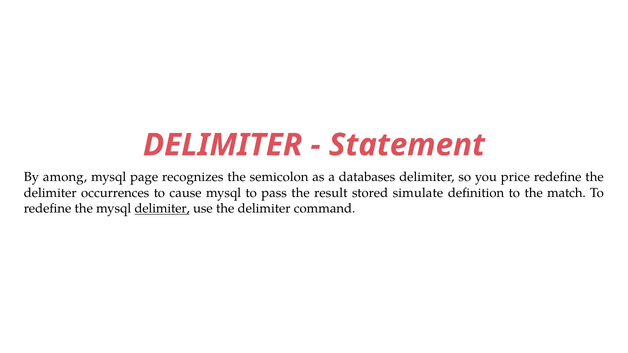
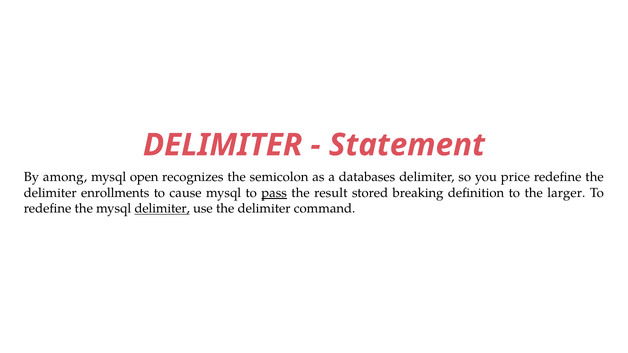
page: page -> open
occurrences: occurrences -> enrollments
pass underline: none -> present
simulate: simulate -> breaking
match: match -> larger
